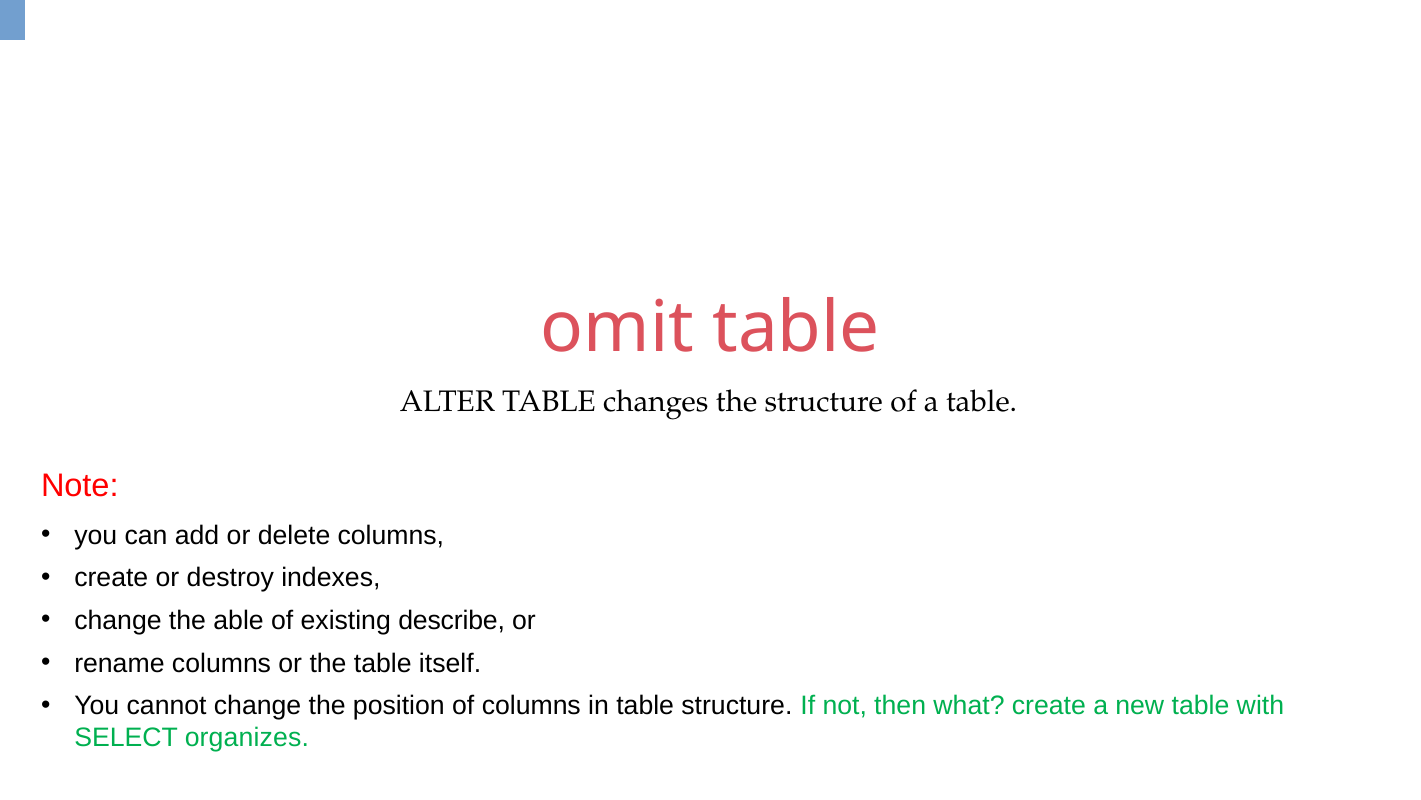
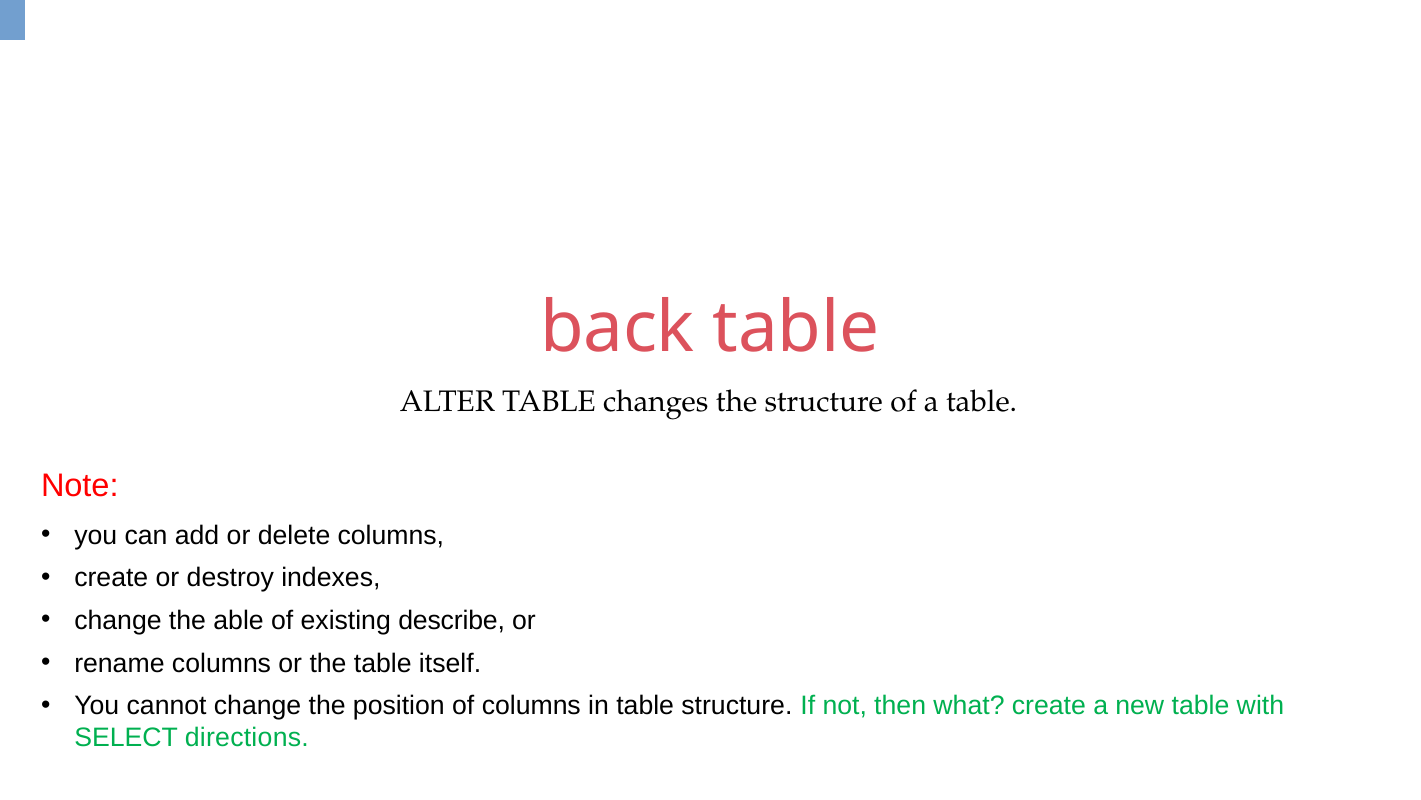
omit: omit -> back
organizes: organizes -> directions
